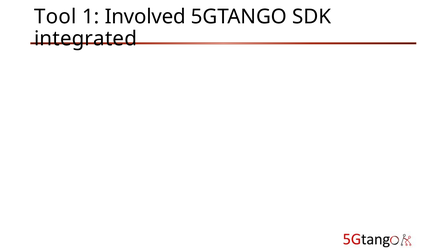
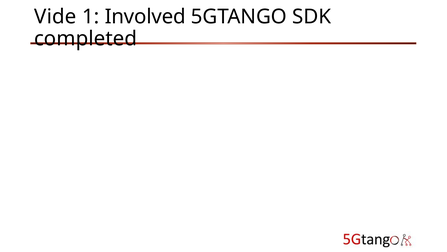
Tool: Tool -> Vide
integrated: integrated -> completed
